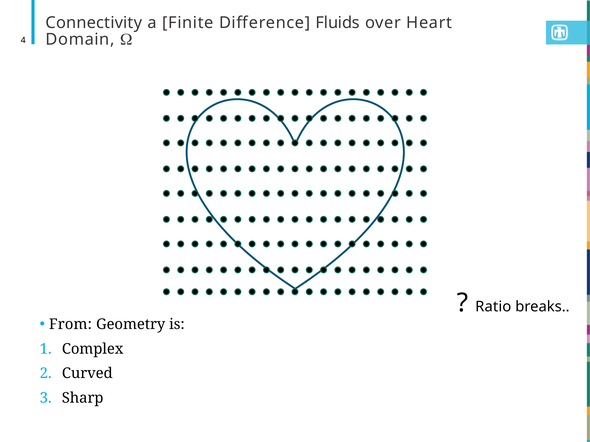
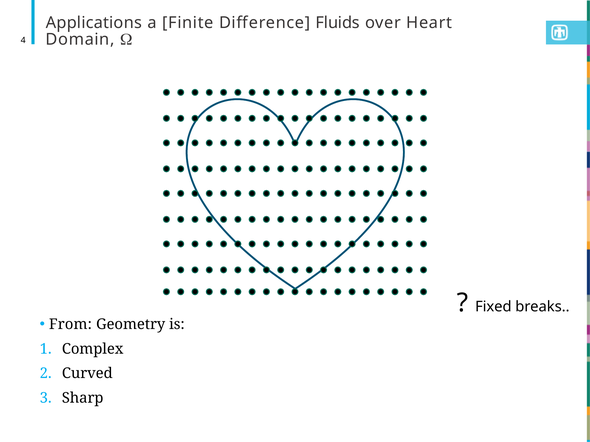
Connectivity: Connectivity -> Applications
Ratio: Ratio -> Fixed
